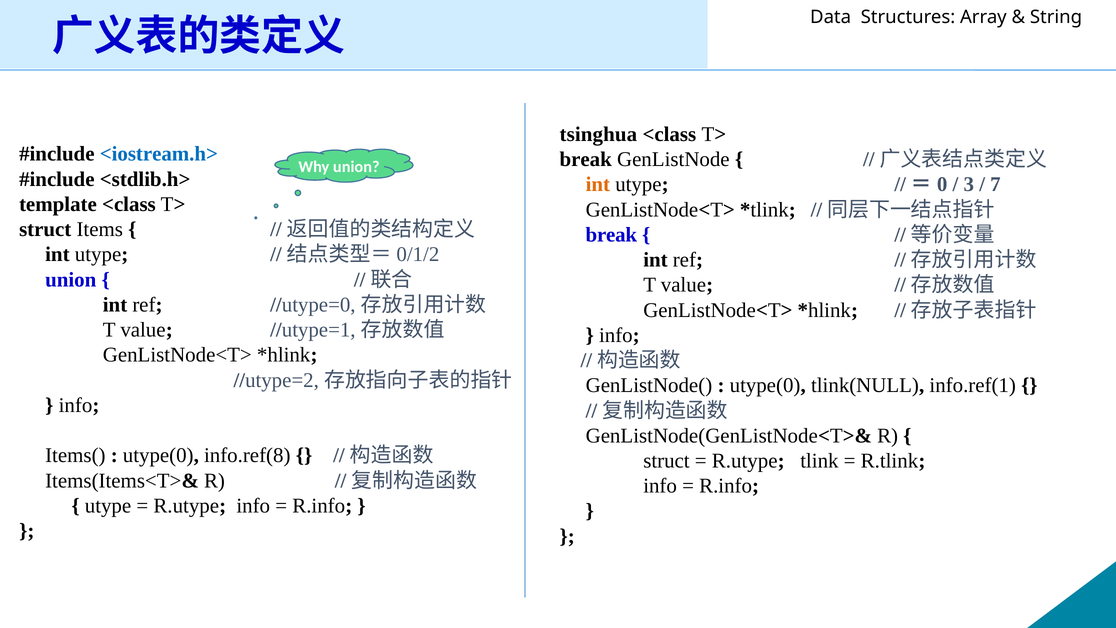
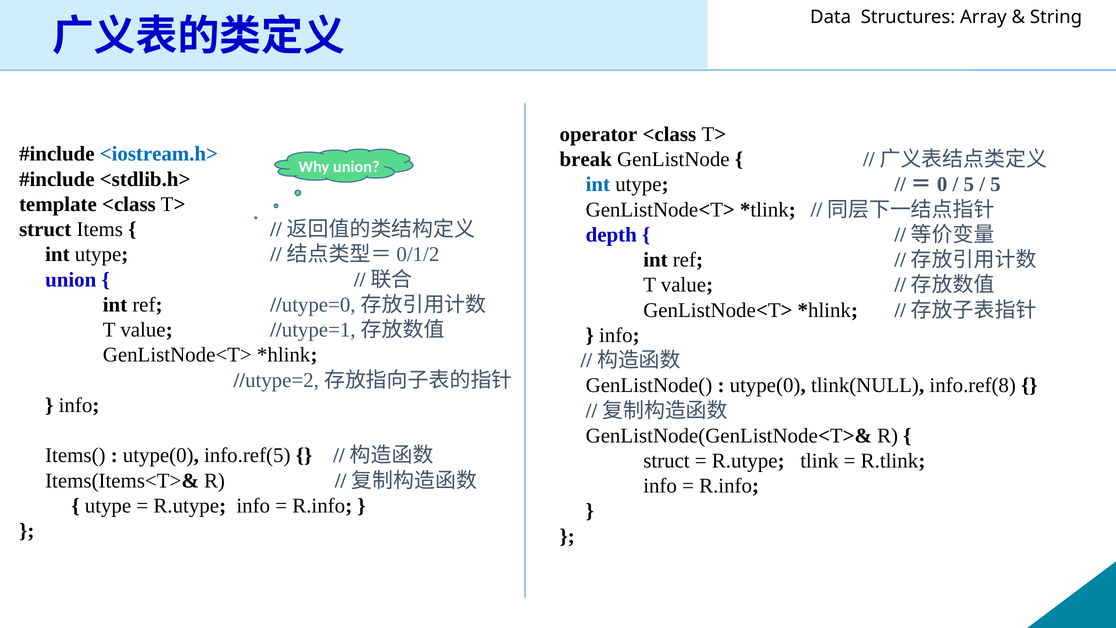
tsinghua: tsinghua -> operator
int at (598, 184) colour: orange -> blue
3 at (969, 184): 3 -> 5
7 at (995, 184): 7 -> 5
break at (611, 235): break -> depth
info.ref(1: info.ref(1 -> info.ref(8
info.ref(8: info.ref(8 -> info.ref(5
